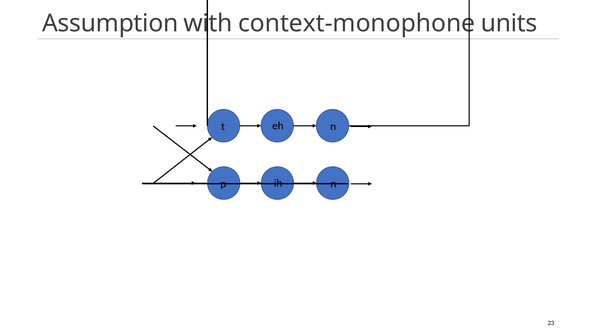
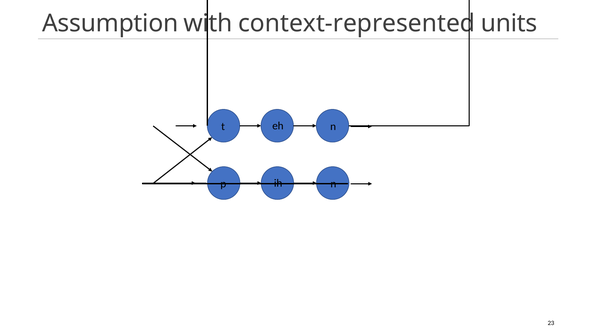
context-monophone: context-monophone -> context-represented
